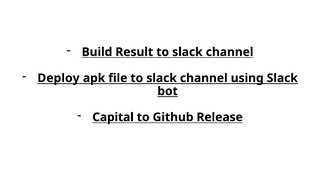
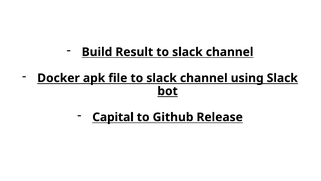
Deploy: Deploy -> Docker
